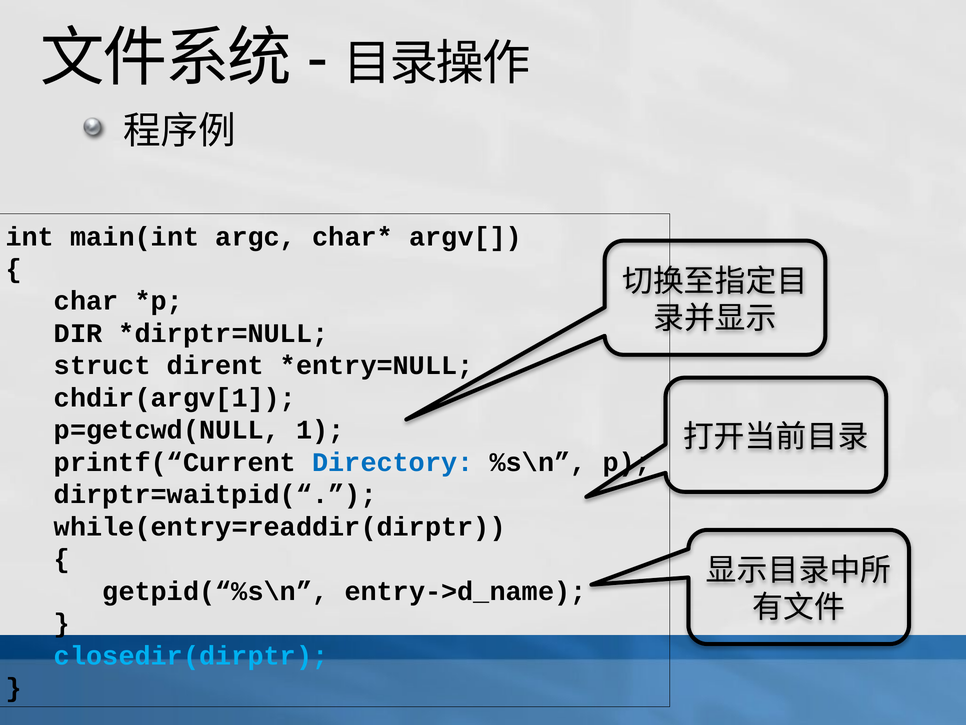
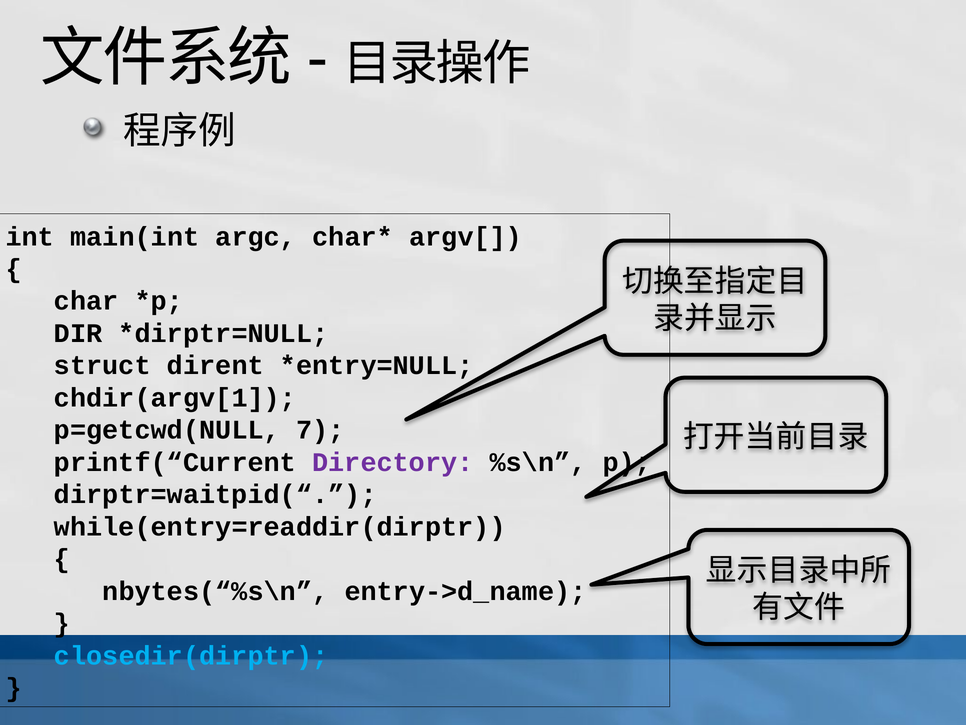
1: 1 -> 7
Directory colour: blue -> purple
getpid(“%s\n: getpid(“%s\n -> nbytes(“%s\n
